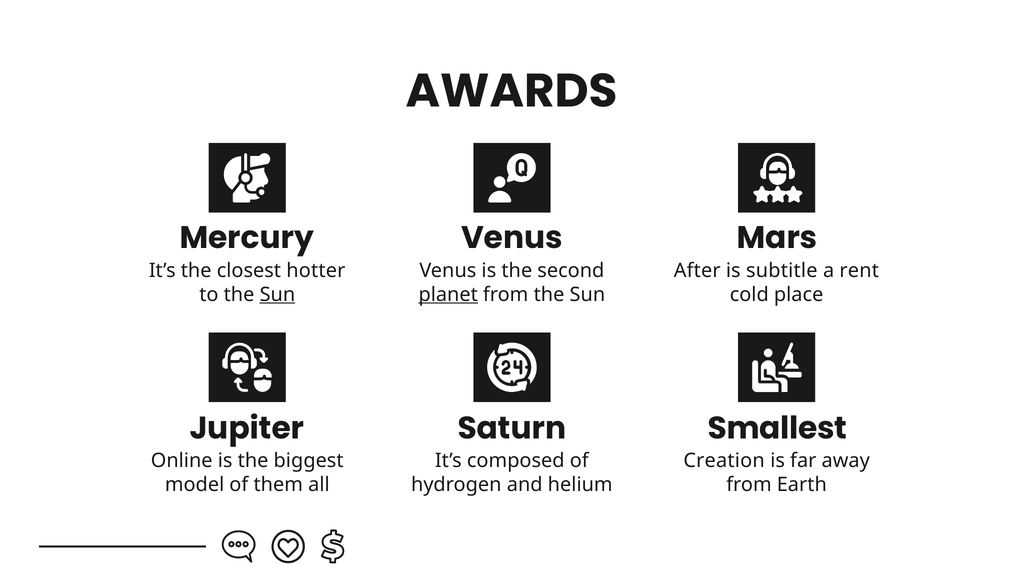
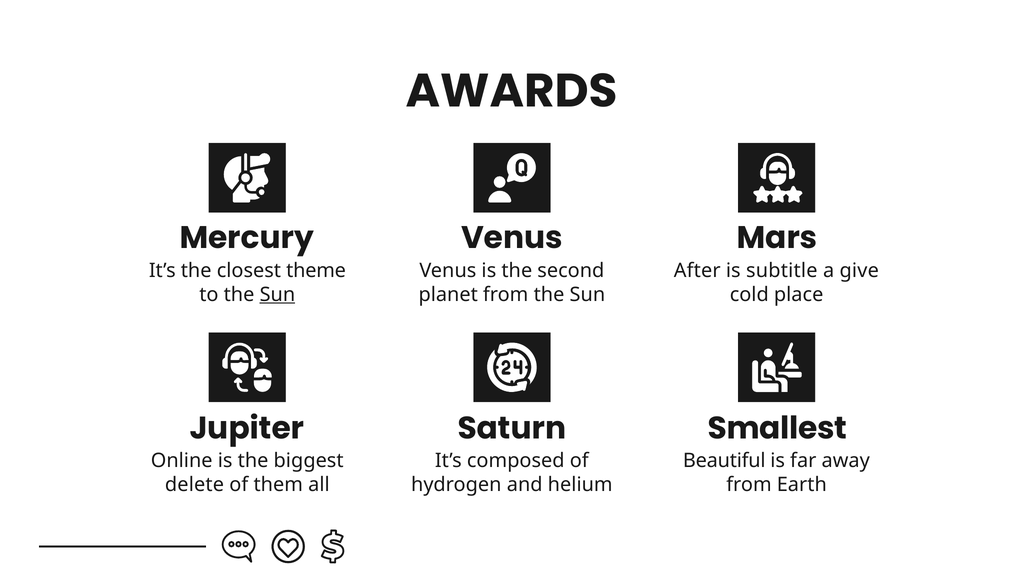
hotter: hotter -> theme
rent: rent -> give
planet underline: present -> none
Creation: Creation -> Beautiful
model: model -> delete
